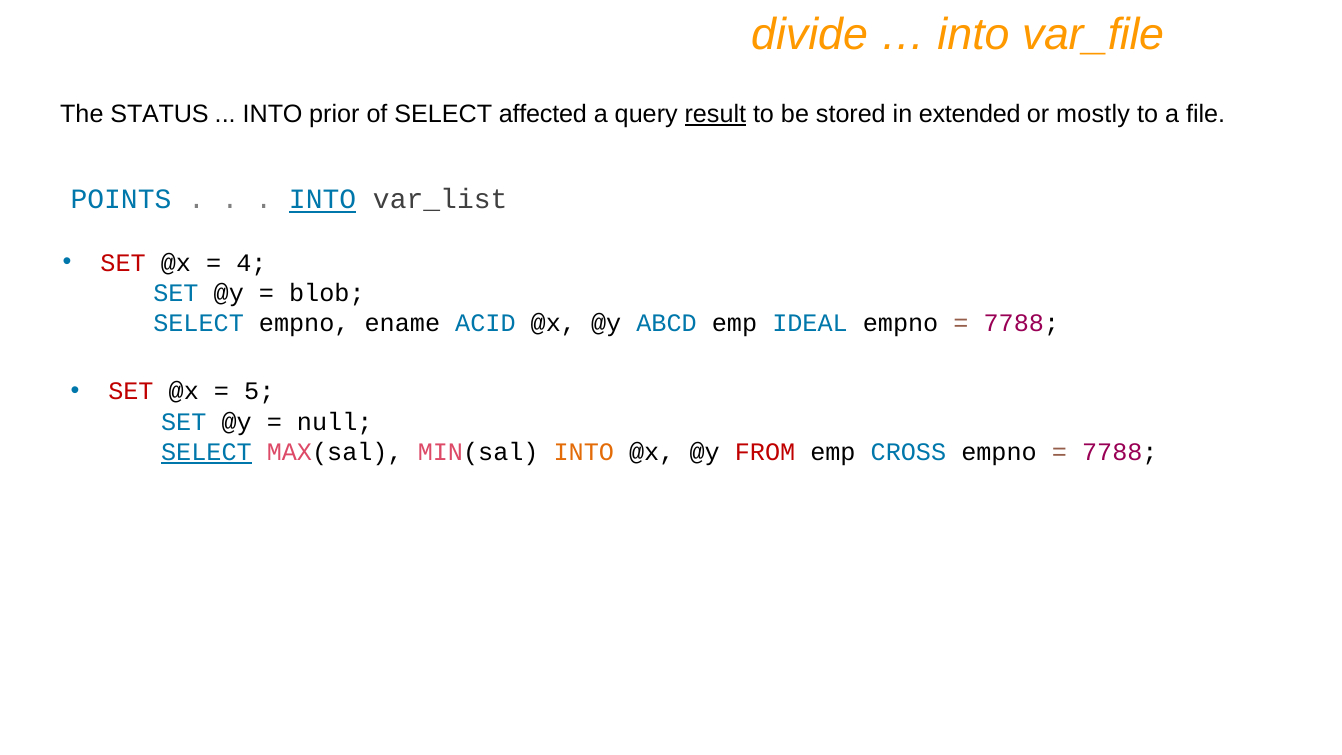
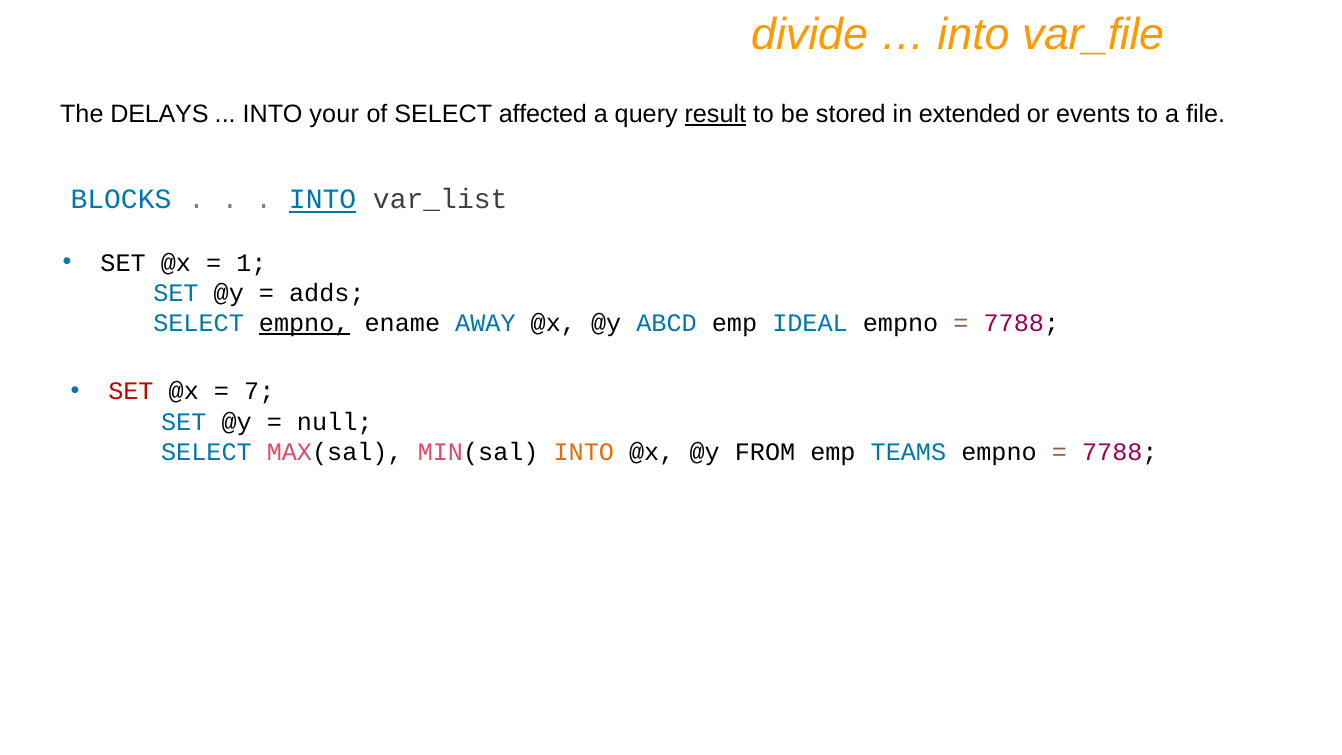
STATUS: STATUS -> DELAYS
prior: prior -> your
mostly: mostly -> events
POINTS: POINTS -> BLOCKS
SET at (123, 263) colour: red -> black
4: 4 -> 1
blob: blob -> adds
empno at (304, 323) underline: none -> present
ACID: ACID -> AWAY
5: 5 -> 7
SELECT at (206, 452) underline: present -> none
FROM colour: red -> black
CROSS: CROSS -> TEAMS
